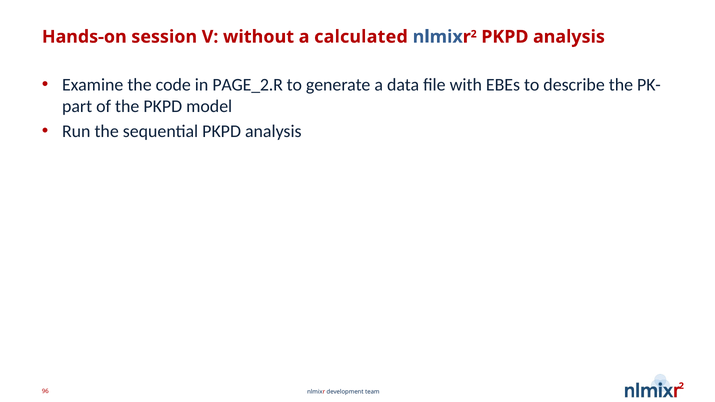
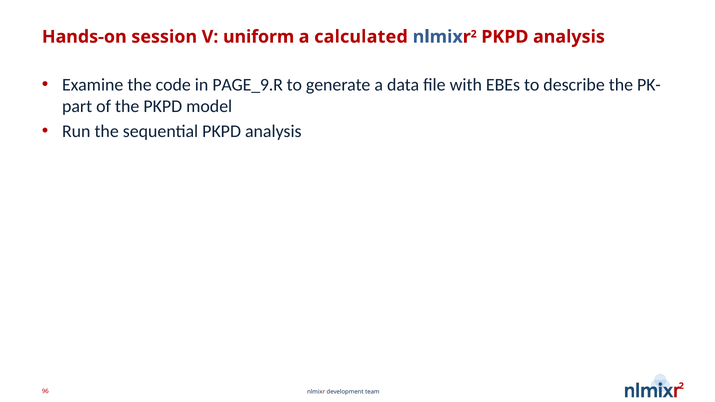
without: without -> uniform
PAGE_2.R: PAGE_2.R -> PAGE_9.R
